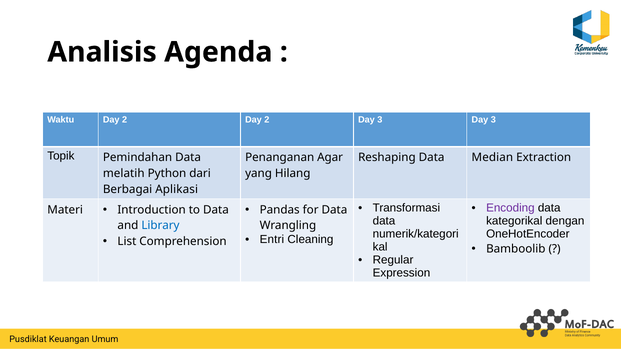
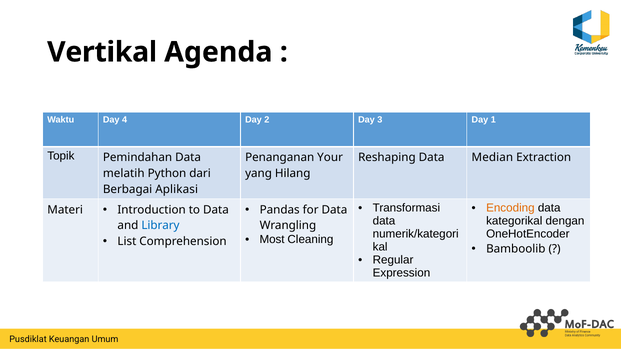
Analisis: Analisis -> Vertikal
Waktu Day 2: 2 -> 4
3 Day 3: 3 -> 1
Agar: Agar -> Your
Encoding colour: purple -> orange
Entri: Entri -> Most
